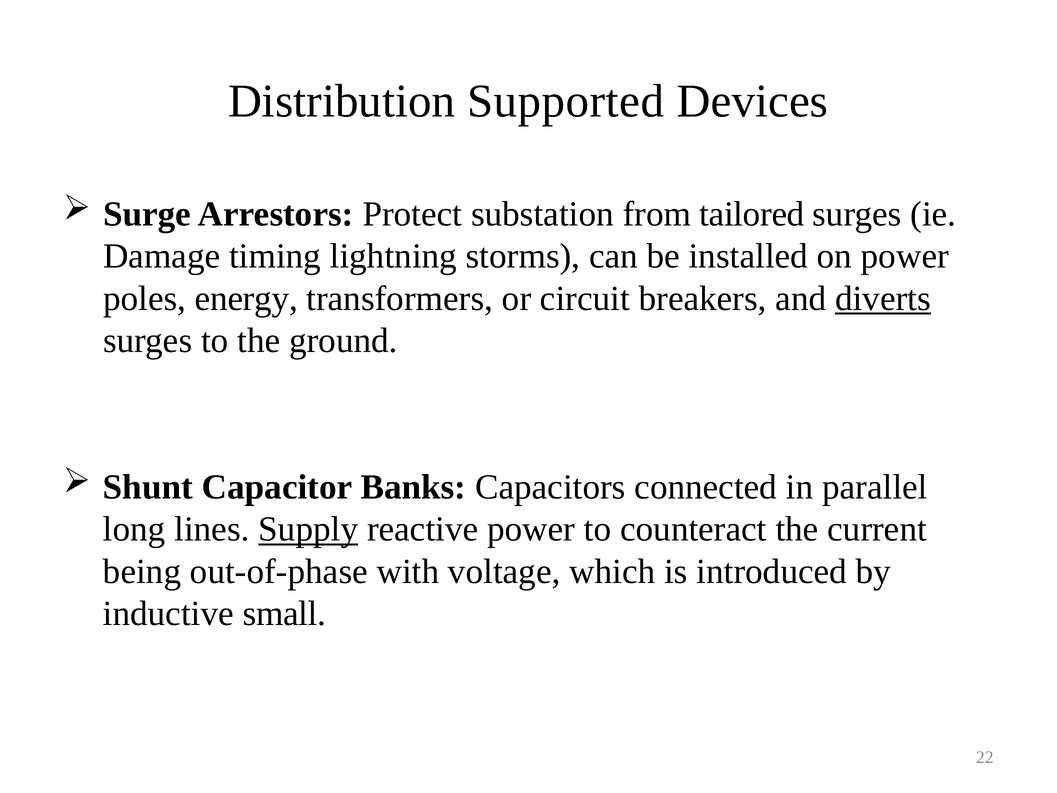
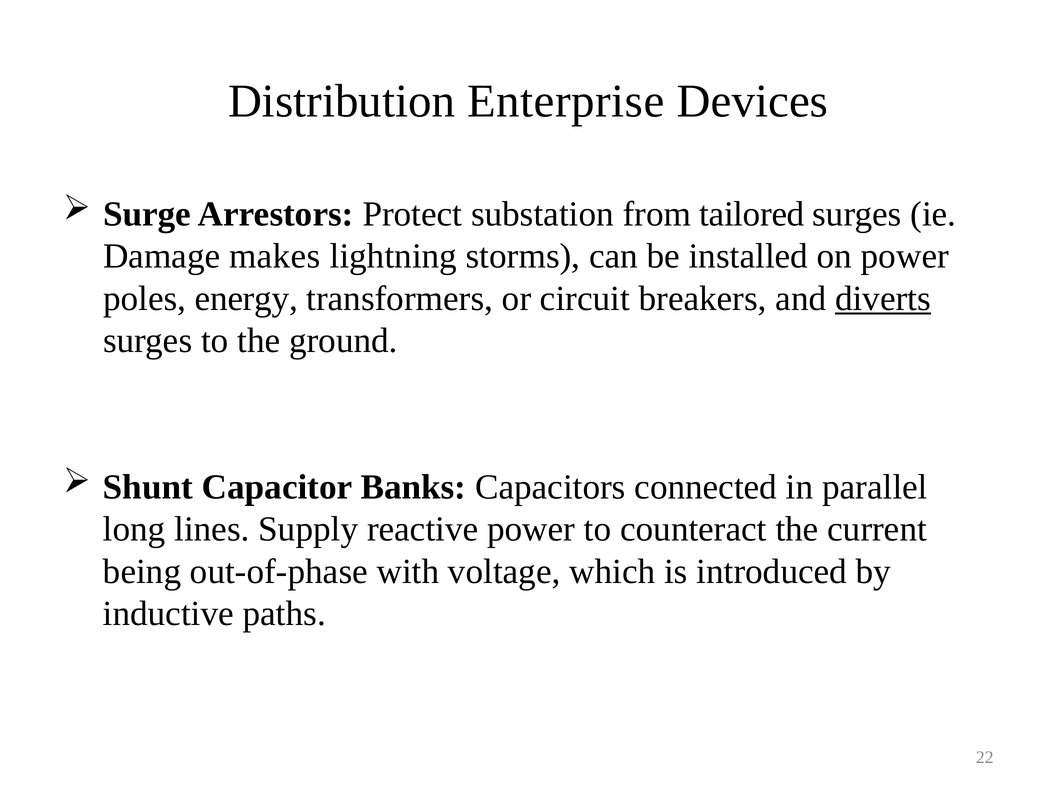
Supported: Supported -> Enterprise
timing: timing -> makes
Supply underline: present -> none
small: small -> paths
